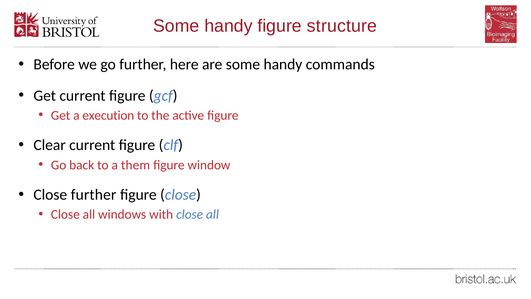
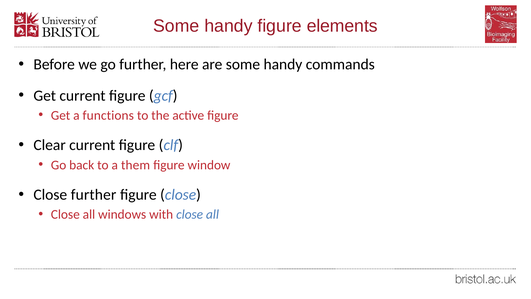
structure: structure -> elements
execution: execution -> functions
